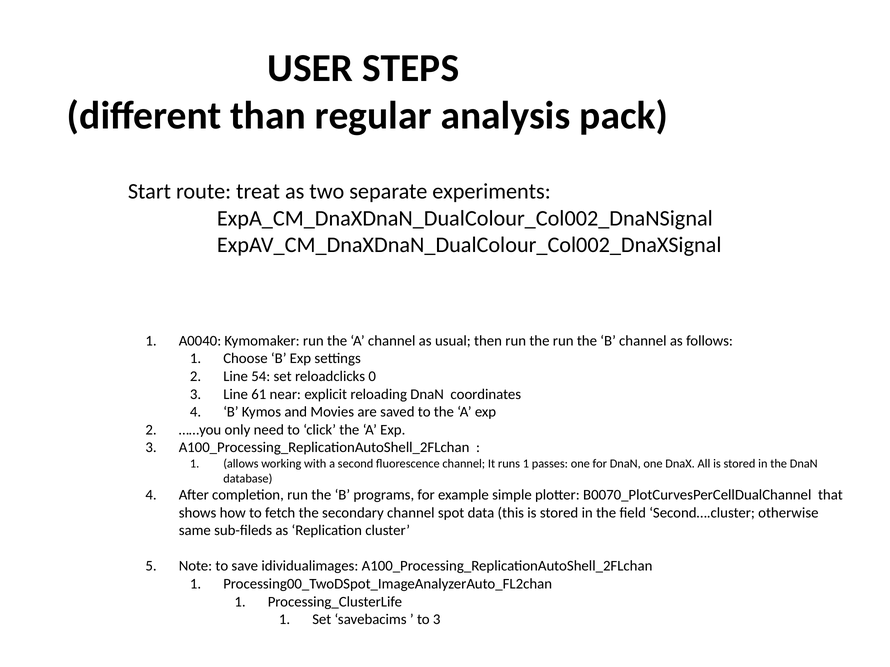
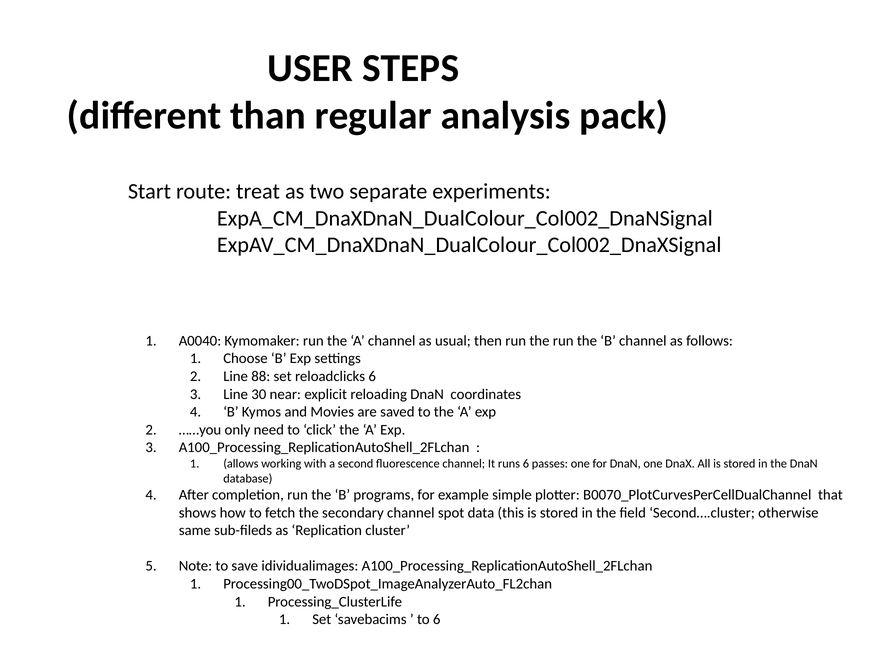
54: 54 -> 88
reloadclicks 0: 0 -> 6
61: 61 -> 30
runs 1: 1 -> 6
to 3: 3 -> 6
